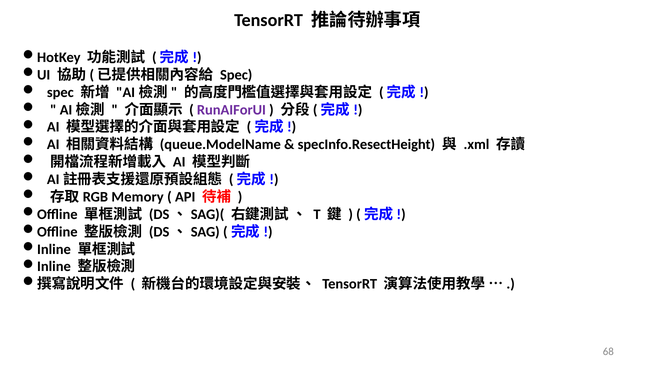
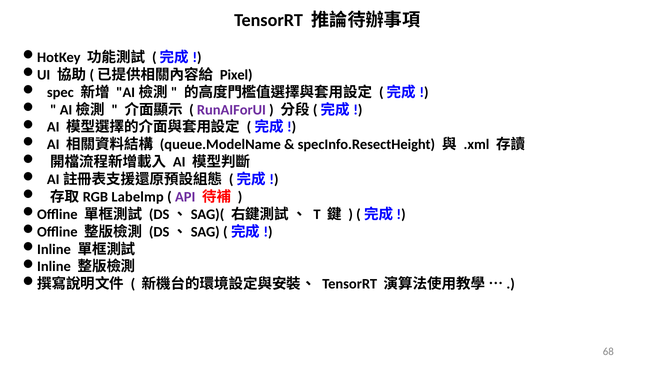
Spec at (236, 75): Spec -> Pixel
Memory: Memory -> Labelmp
API colour: black -> purple
